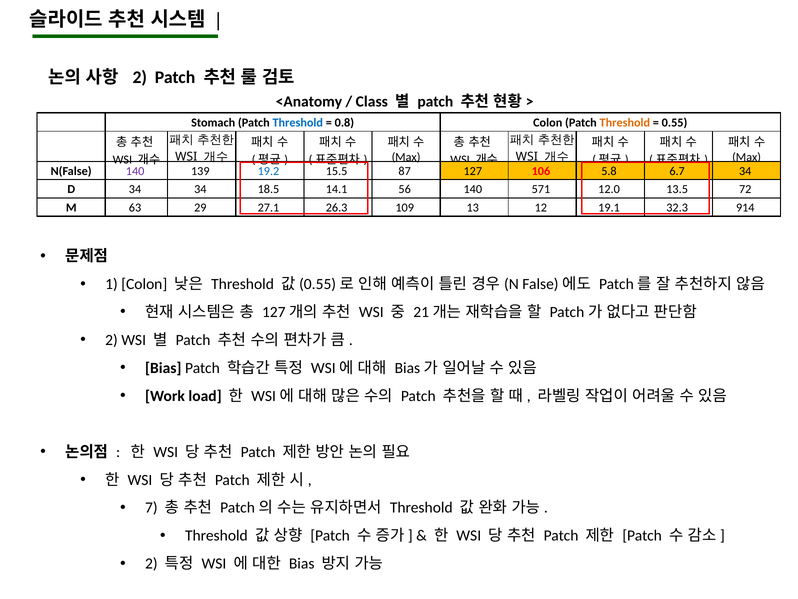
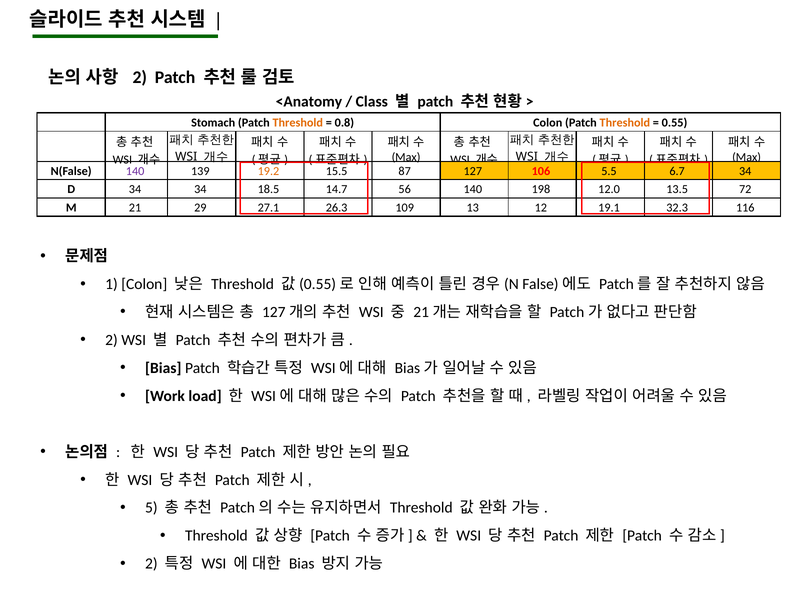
Threshold at (298, 123) colour: blue -> orange
19.2 colour: blue -> orange
5.8: 5.8 -> 5.5
14.1: 14.1 -> 14.7
571: 571 -> 198
63: 63 -> 21
914: 914 -> 116
7: 7 -> 5
